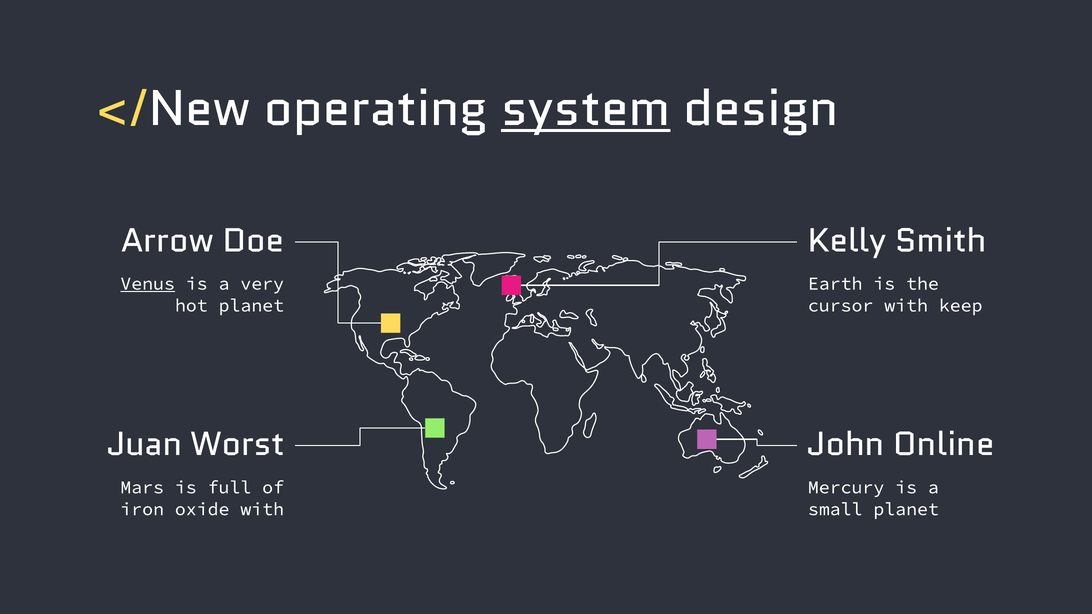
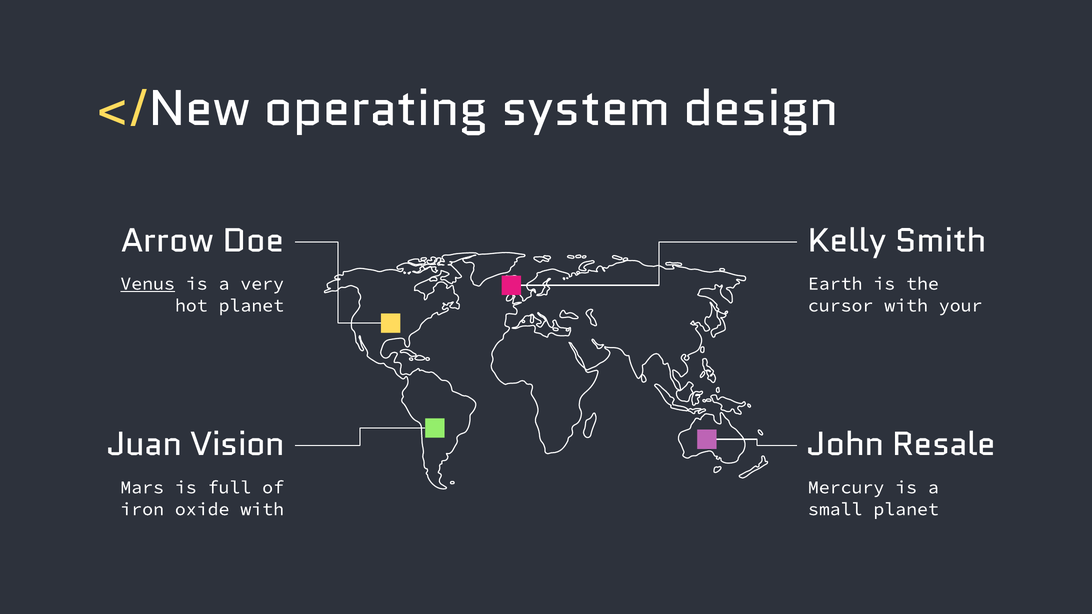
system underline: present -> none
keep: keep -> your
Worst: Worst -> Vision
Online: Online -> Resale
